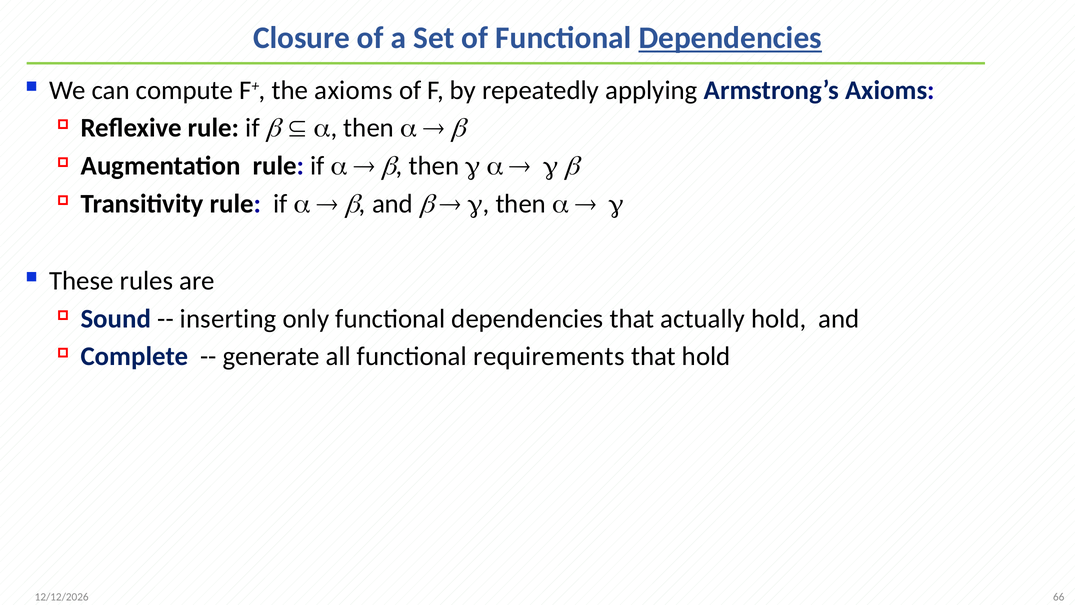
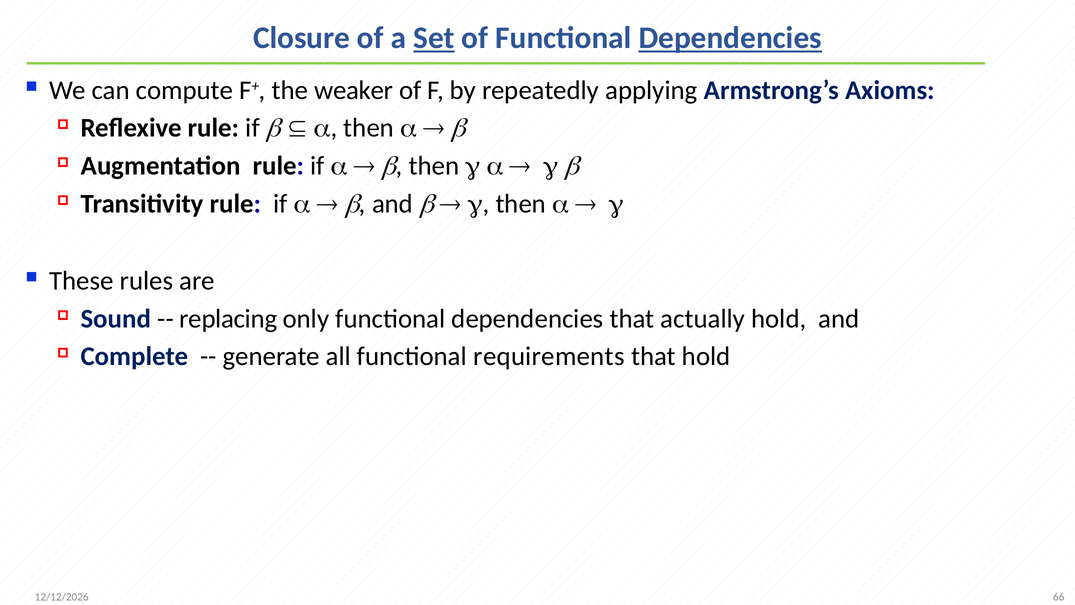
Set underline: none -> present
the axioms: axioms -> weaker
inserting: inserting -> replacing
